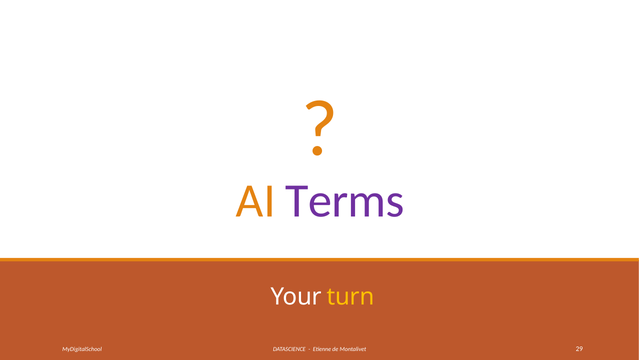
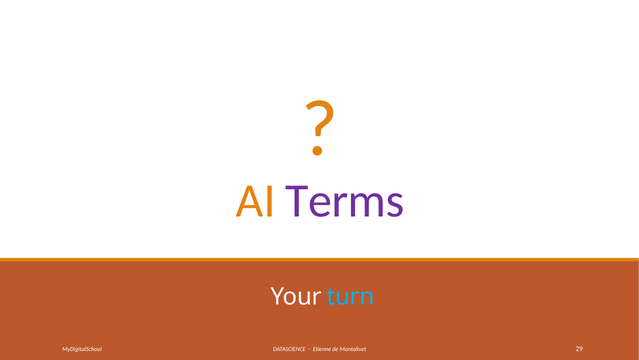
turn colour: yellow -> light blue
